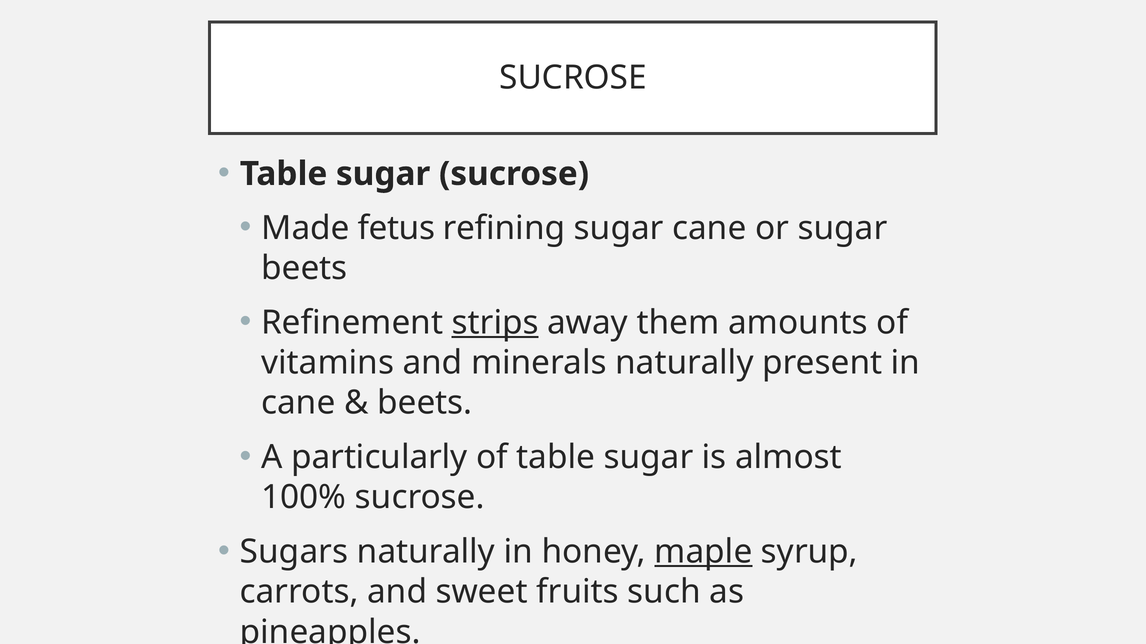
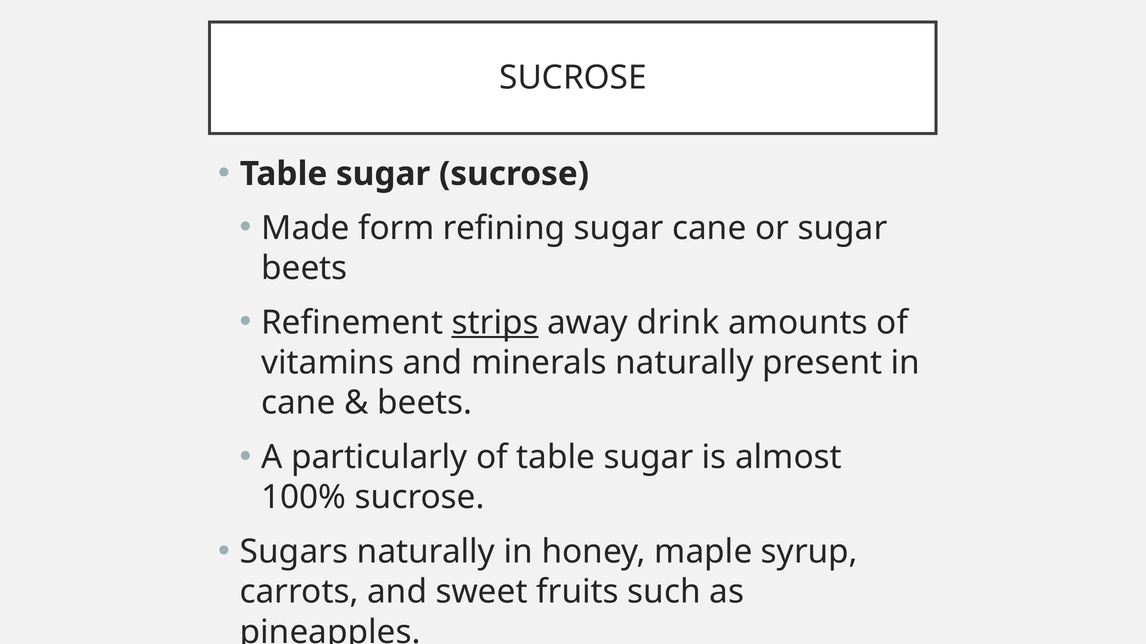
fetus: fetus -> form
them: them -> drink
maple underline: present -> none
